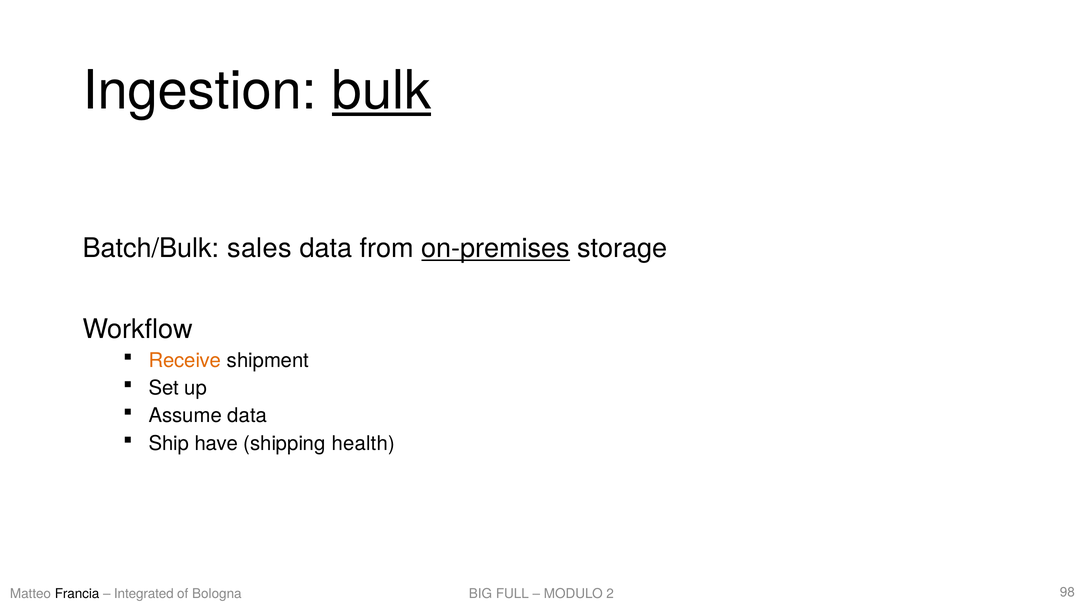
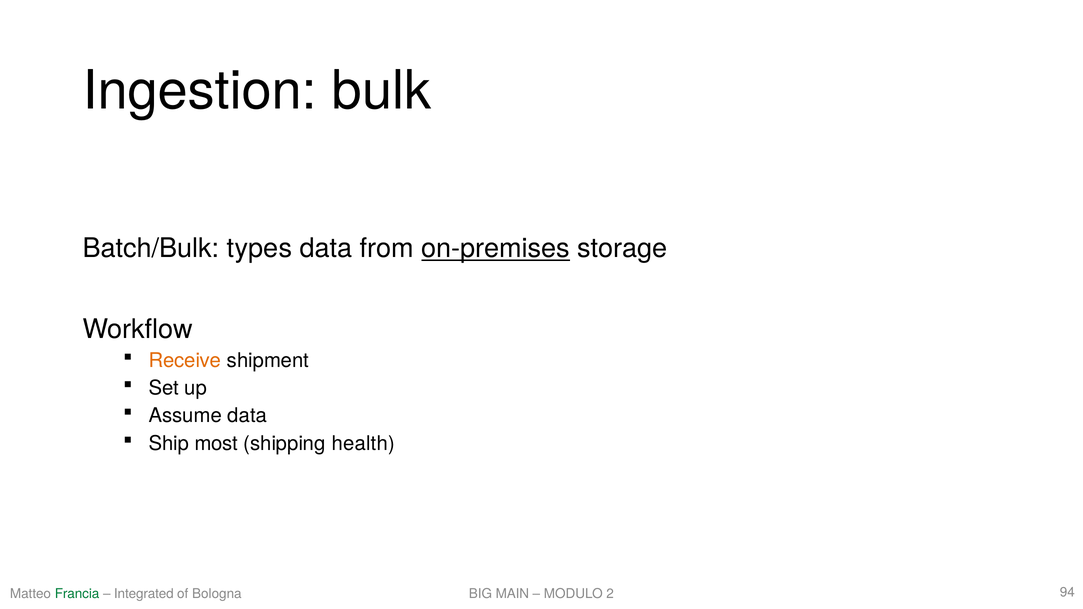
bulk underline: present -> none
sales: sales -> types
have: have -> most
Francia colour: black -> green
FULL: FULL -> MAIN
98: 98 -> 94
